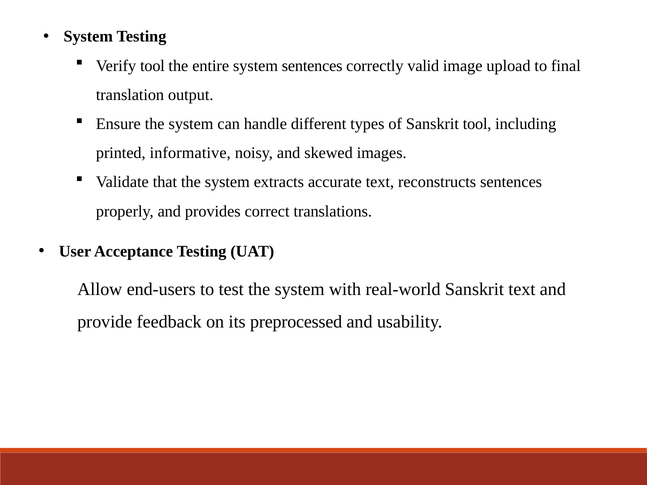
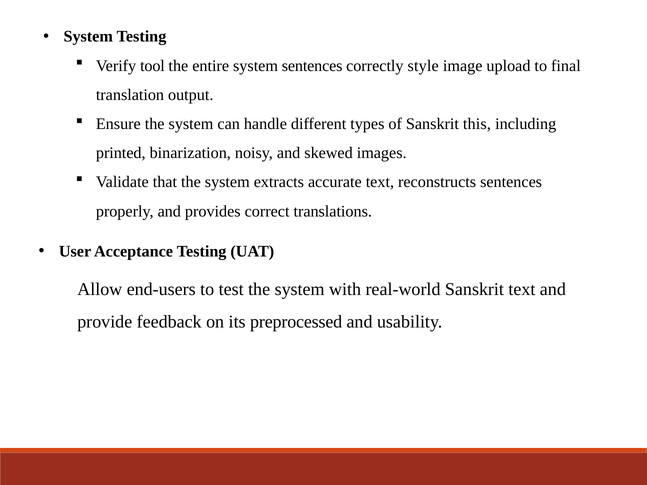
valid: valid -> style
Sanskrit tool: tool -> this
informative: informative -> binarization
